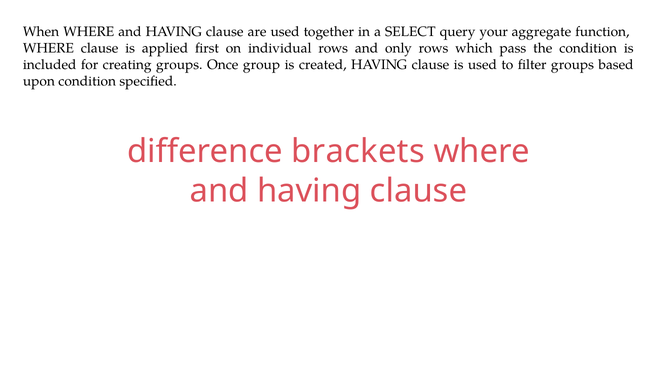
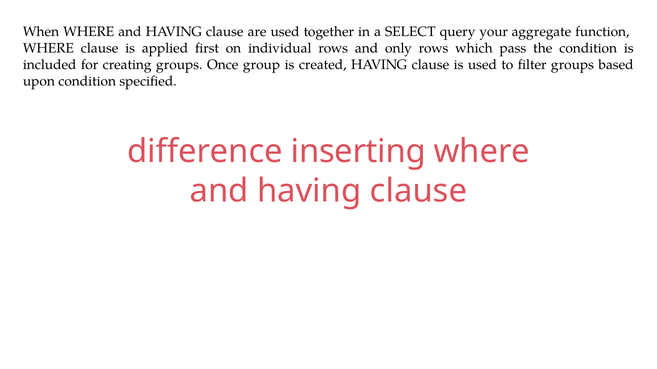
brackets: brackets -> inserting
